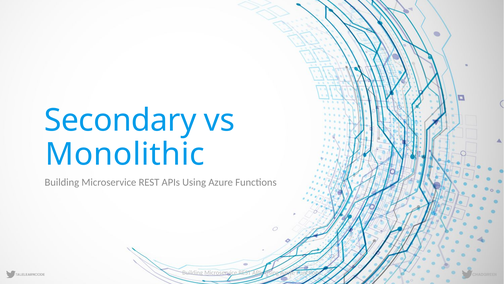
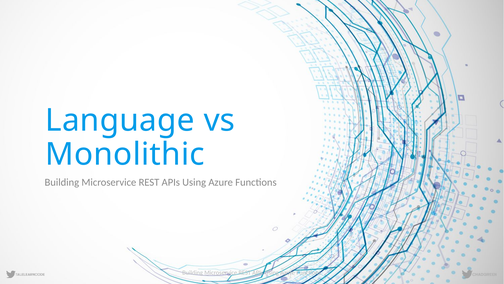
Secondary: Secondary -> Language
